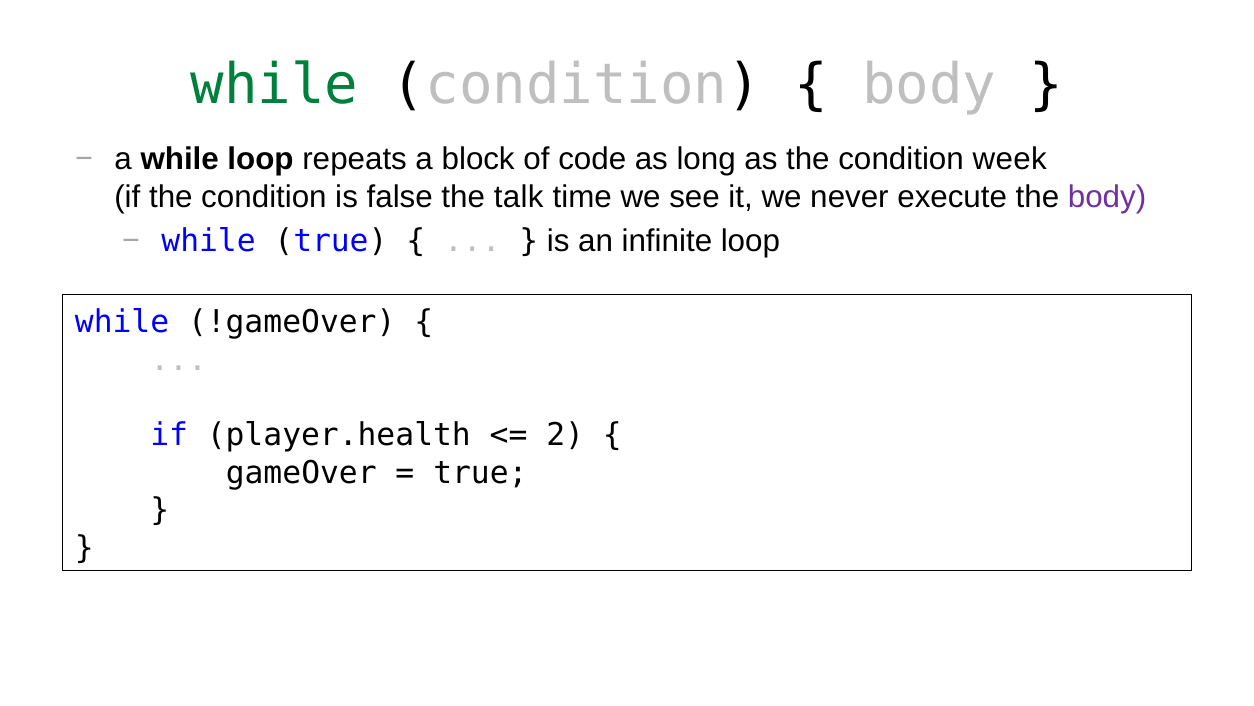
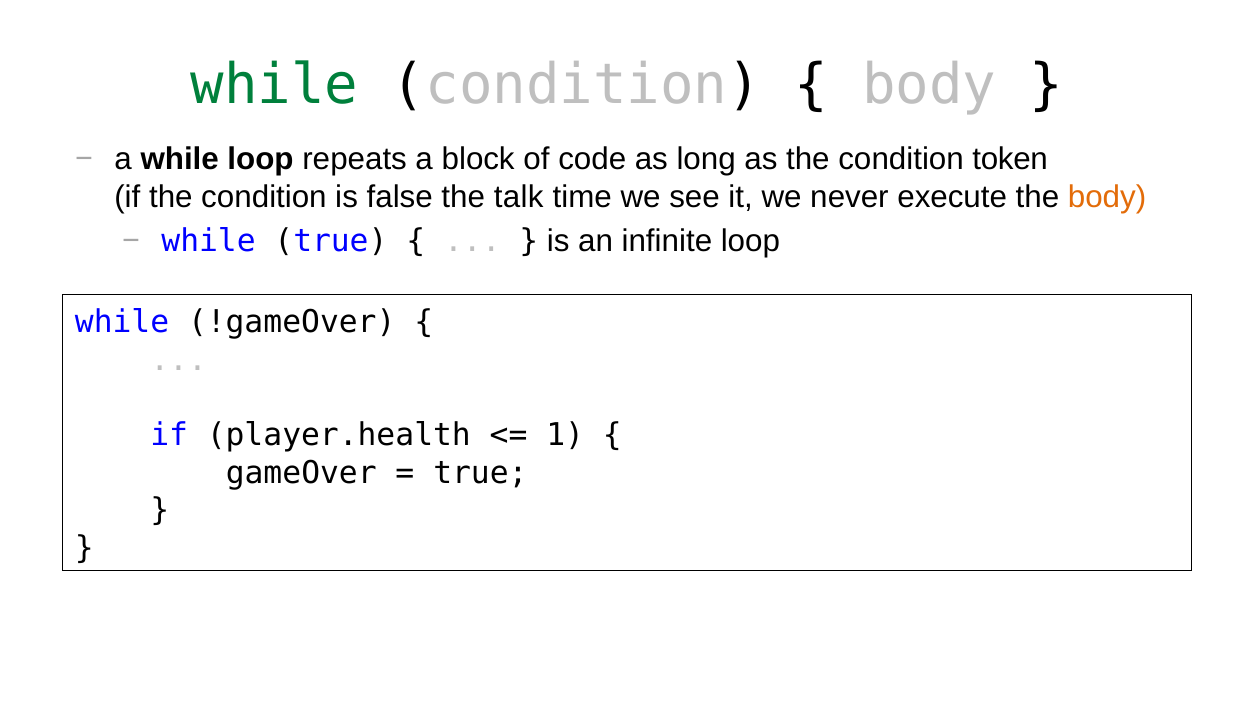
week: week -> token
body at (1107, 197) colour: purple -> orange
2: 2 -> 1
